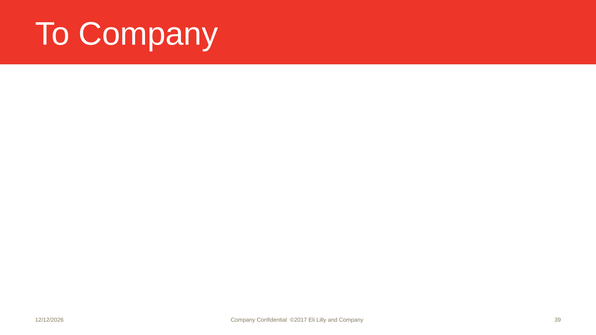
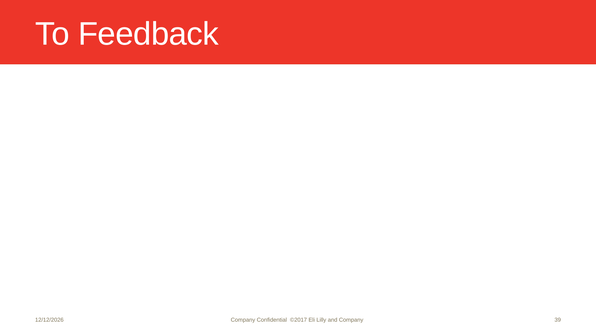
To Company: Company -> Feedback
